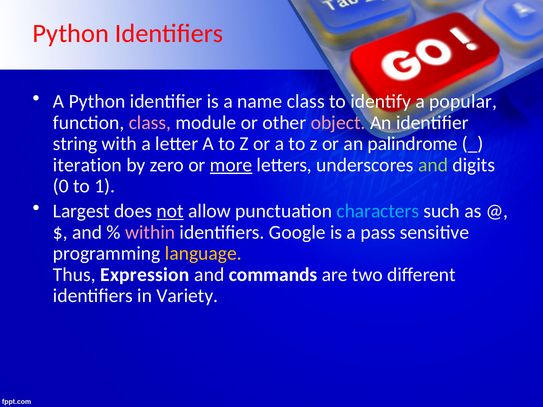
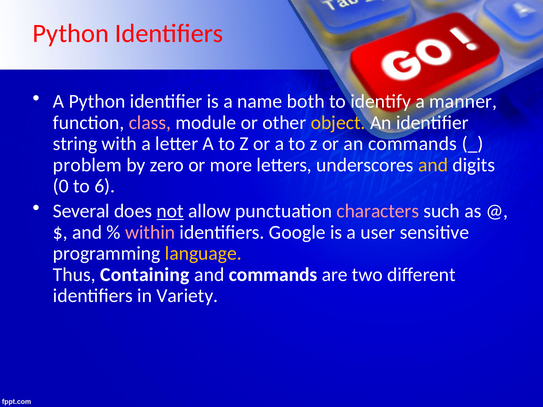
name class: class -> both
popular: popular -> manner
object colour: pink -> yellow
an palindrome: palindrome -> commands
iteration: iteration -> problem
more underline: present -> none
and at (433, 165) colour: light green -> yellow
1: 1 -> 6
Largest: Largest -> Several
characters colour: light blue -> pink
pass: pass -> user
Expression: Expression -> Containing
